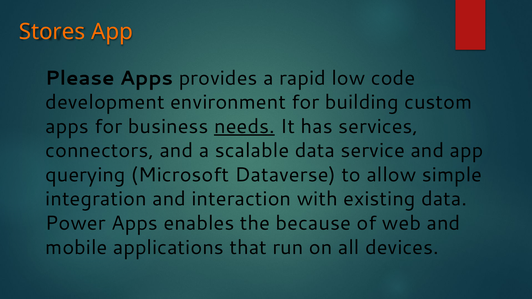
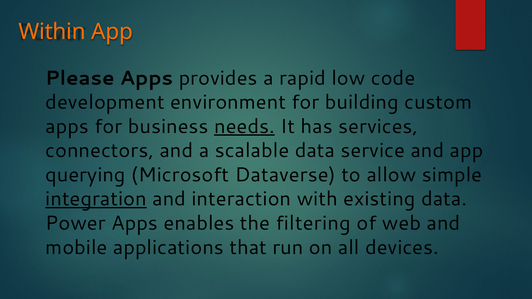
Stores: Stores -> Within
integration underline: none -> present
because: because -> filtering
